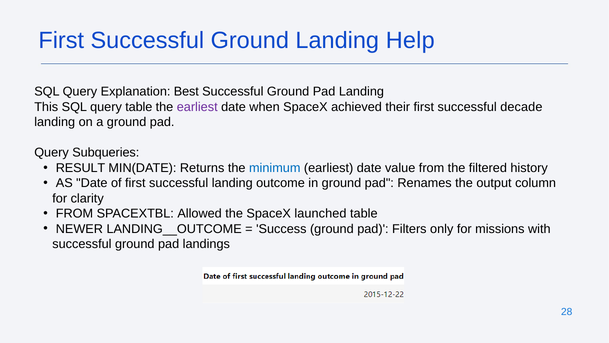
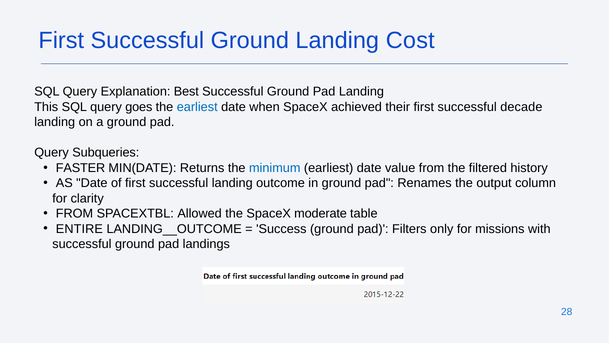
Help: Help -> Cost
query table: table -> goes
earliest at (197, 107) colour: purple -> blue
RESULT: RESULT -> FASTER
launched: launched -> moderate
NEWER: NEWER -> ENTIRE
